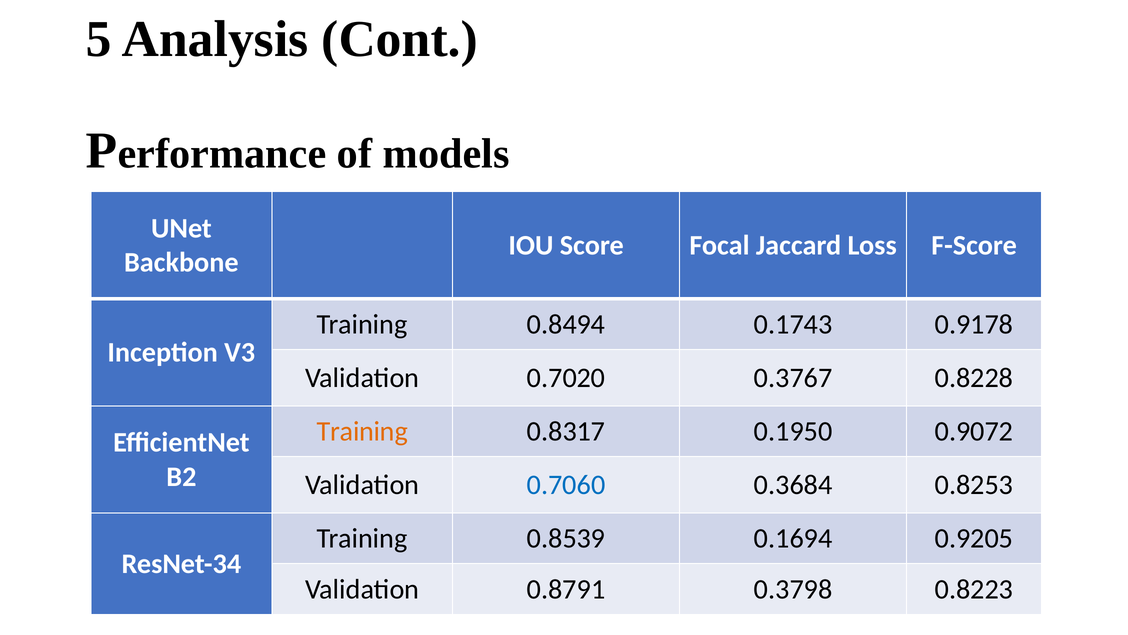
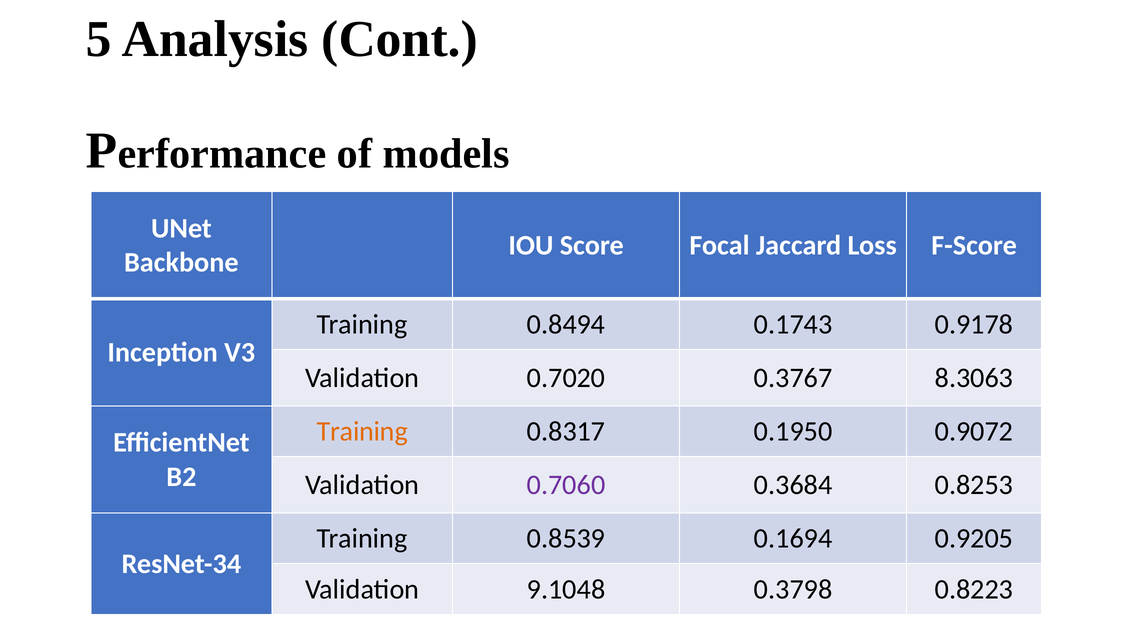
0.8228: 0.8228 -> 8.3063
0.7060 colour: blue -> purple
0.8791: 0.8791 -> 9.1048
